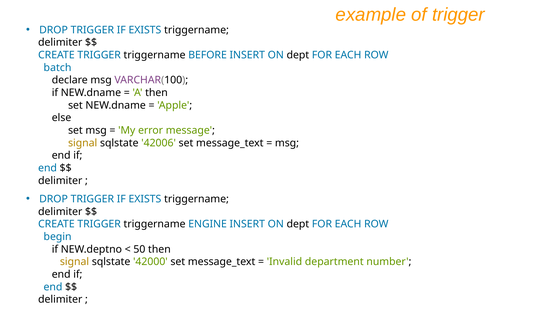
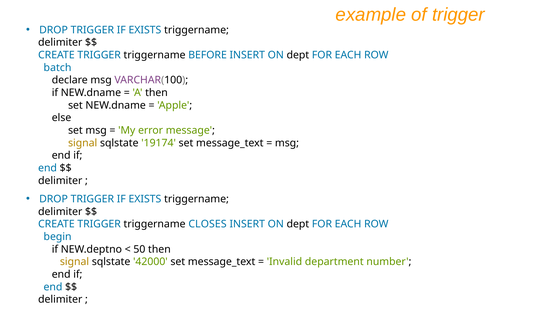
42006: 42006 -> 19174
ENGINE: ENGINE -> CLOSES
